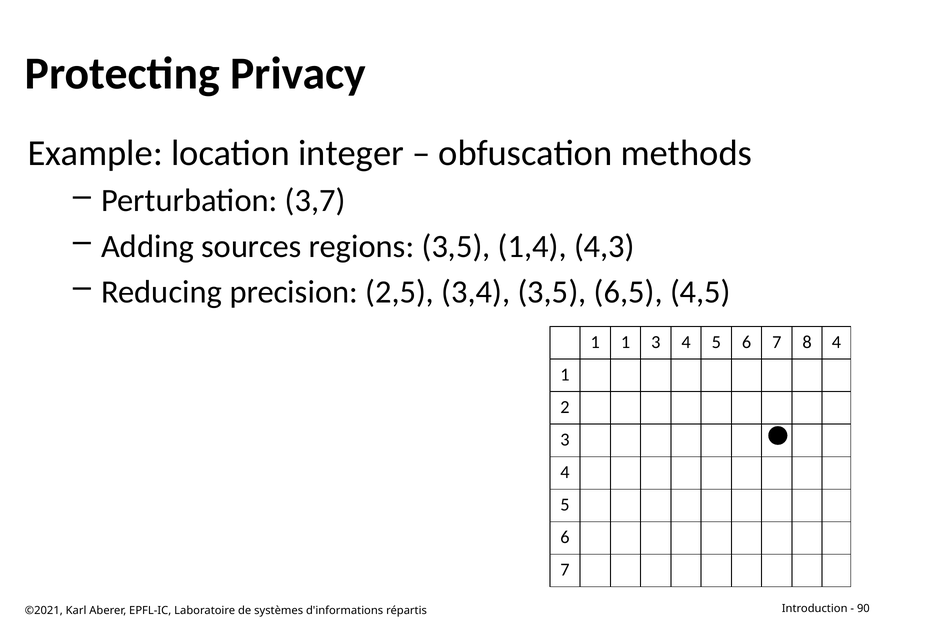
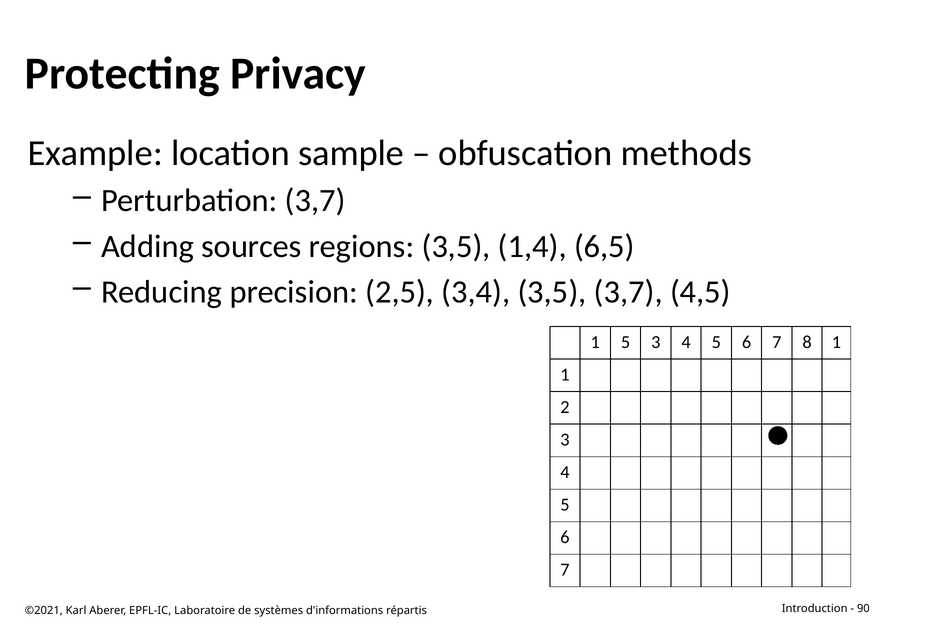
integer: integer -> sample
4,3: 4,3 -> 6,5
3,5 6,5: 6,5 -> 3,7
1 1: 1 -> 5
8 4: 4 -> 1
